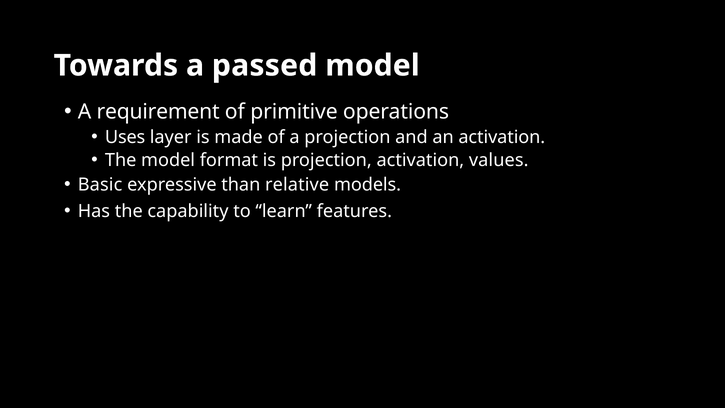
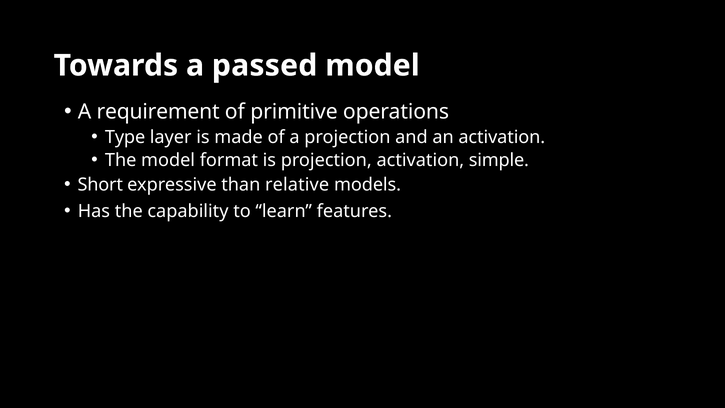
Uses: Uses -> Type
values: values -> simple
Basic: Basic -> Short
